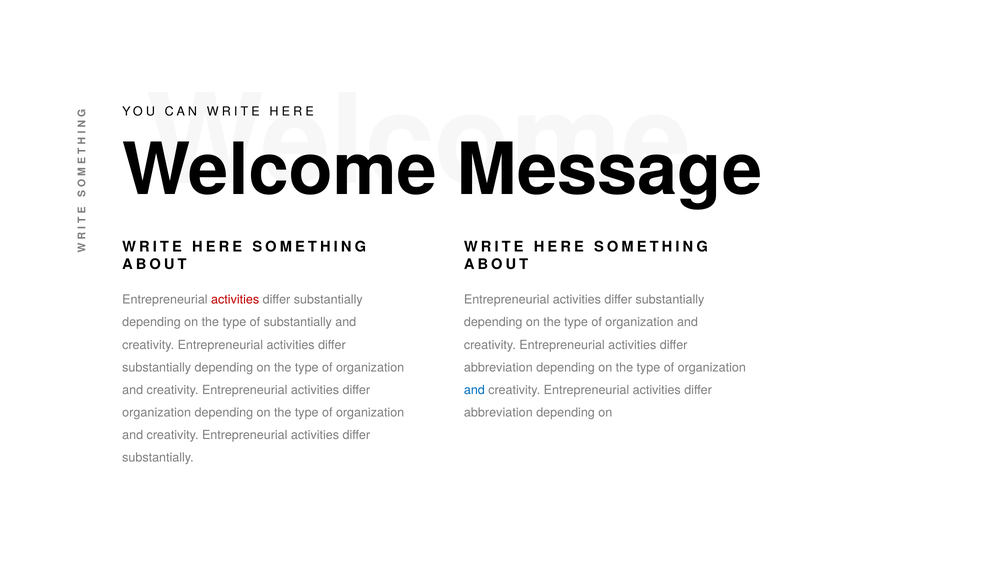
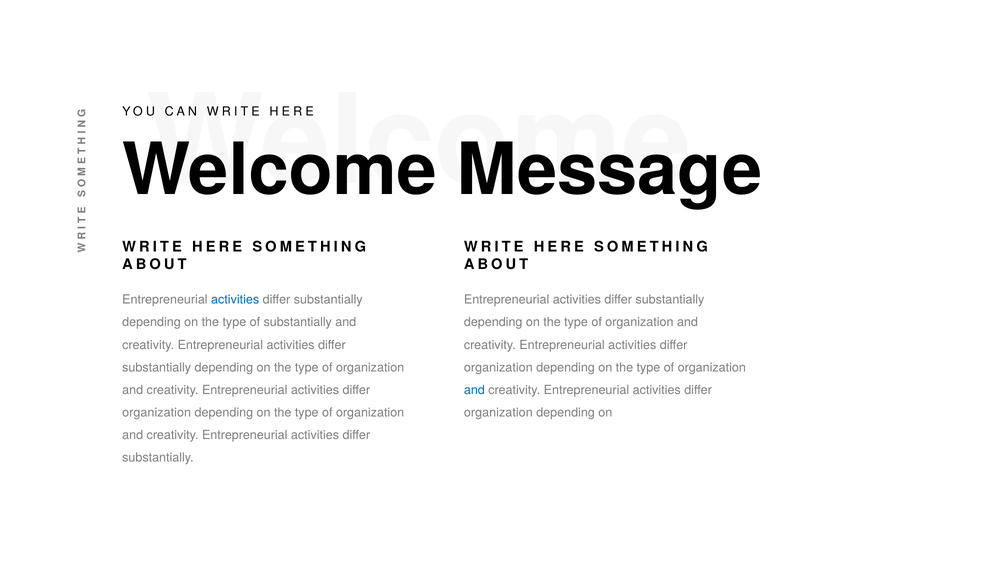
activities at (235, 300) colour: red -> blue
abbreviation at (498, 368): abbreviation -> organization
abbreviation at (498, 413): abbreviation -> organization
